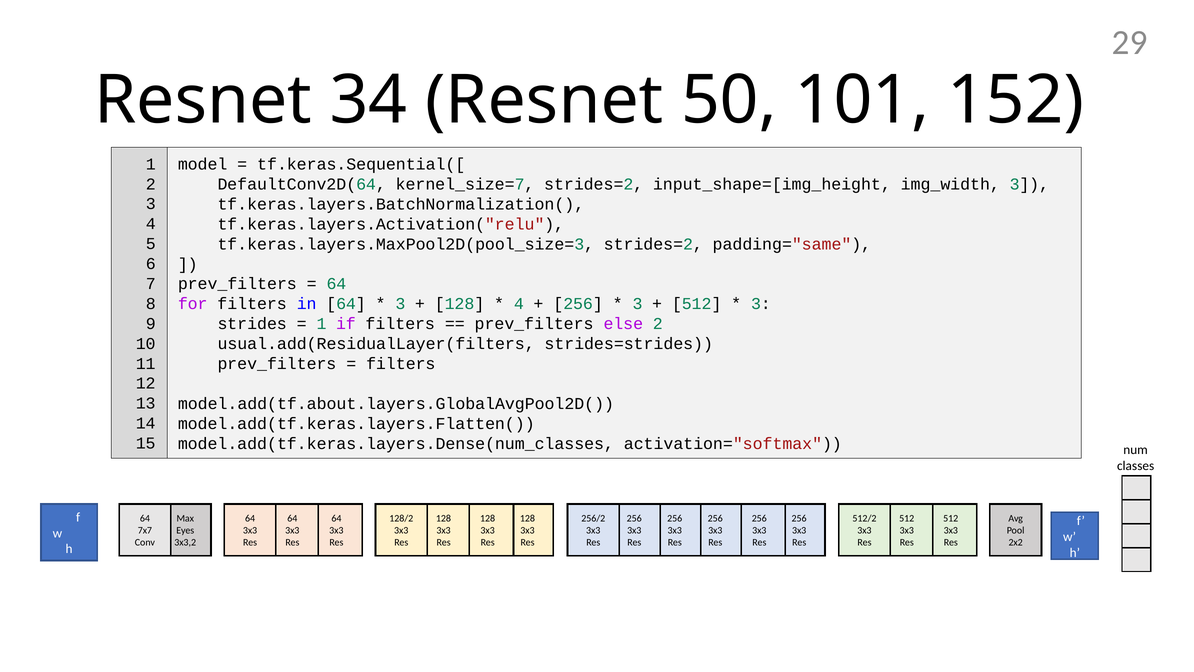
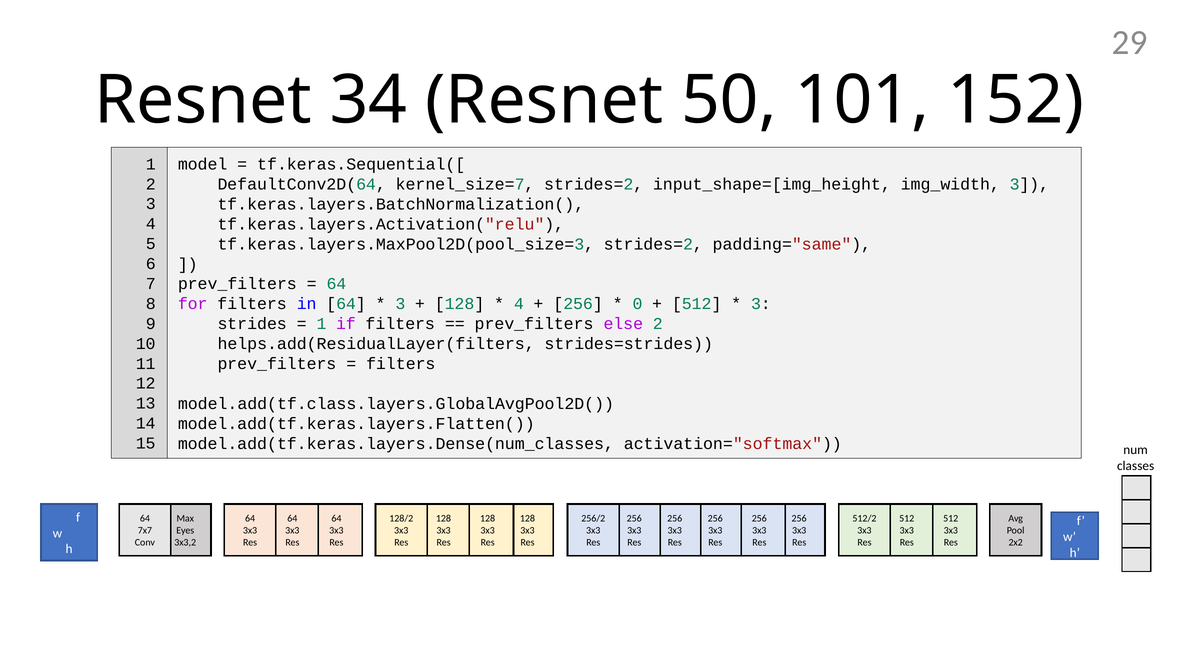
3 at (638, 304): 3 -> 0
usual.add(ResidualLayer(filters: usual.add(ResidualLayer(filters -> helps.add(ResidualLayer(filters
model.add(tf.about.layers.GlobalAvgPool2D(: model.add(tf.about.layers.GlobalAvgPool2D( -> model.add(tf.class.layers.GlobalAvgPool2D(
